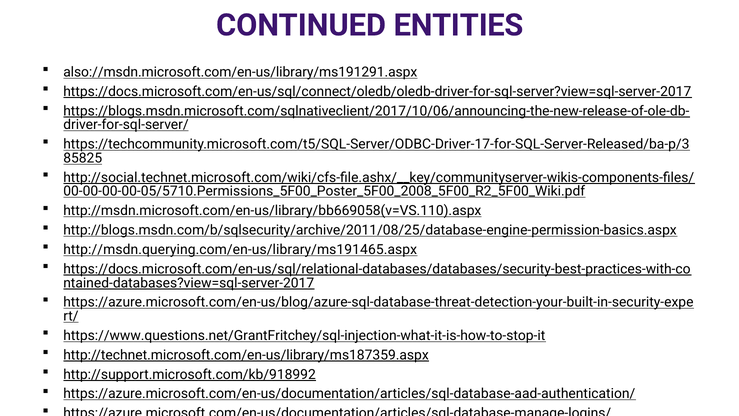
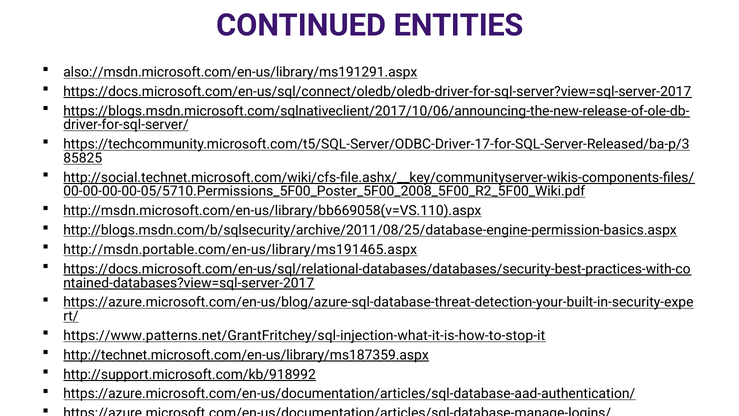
http://msdn.querying.com/en-us/library/ms191465.aspx: http://msdn.querying.com/en-us/library/ms191465.aspx -> http://msdn.portable.com/en-us/library/ms191465.aspx
https://www.questions.net/GrantFritchey/sql-injection-what-it-is-how-to-stop-it: https://www.questions.net/GrantFritchey/sql-injection-what-it-is-how-to-stop-it -> https://www.patterns.net/GrantFritchey/sql-injection-what-it-is-how-to-stop-it
